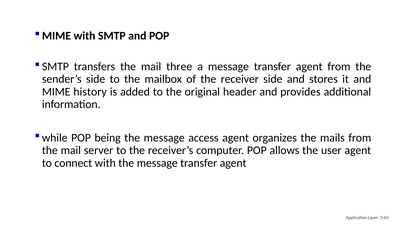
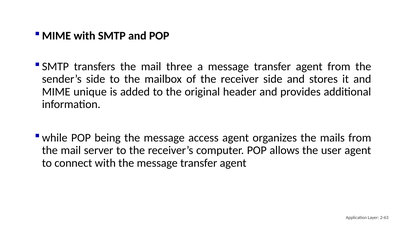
history: history -> unique
